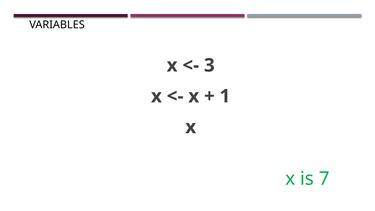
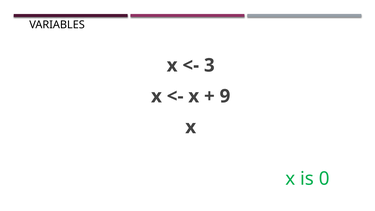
1: 1 -> 9
7: 7 -> 0
